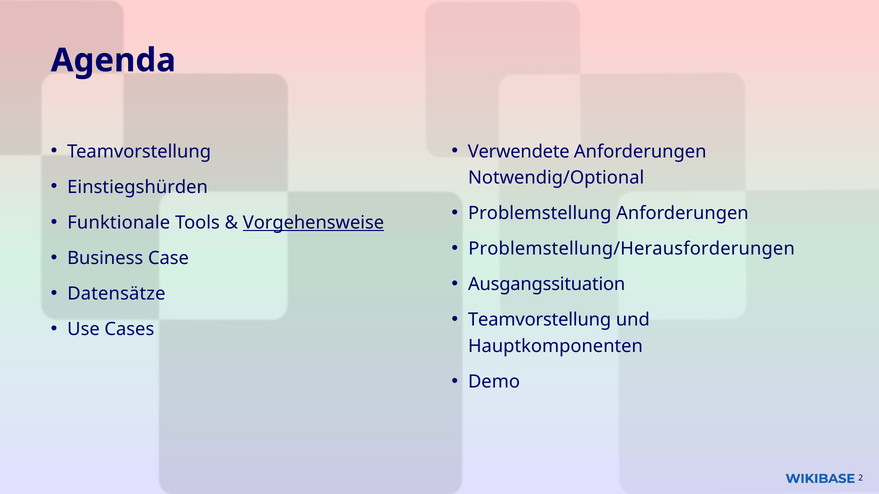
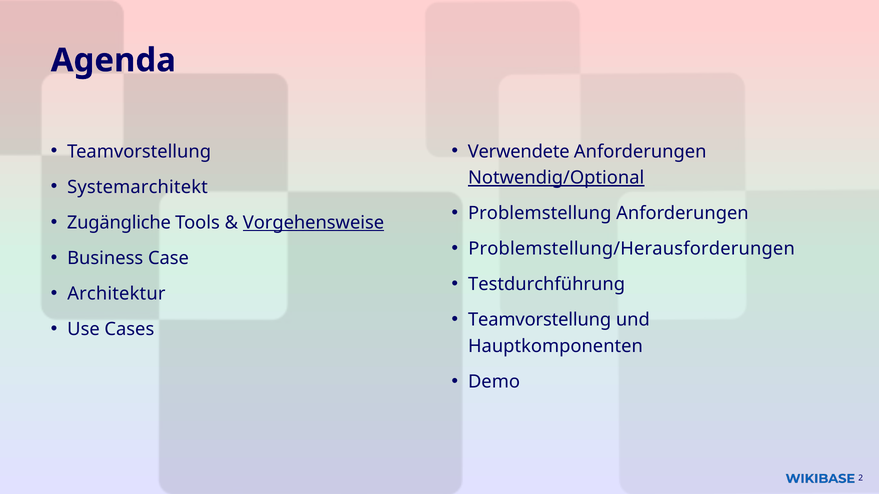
Notwendig/Optional underline: none -> present
Einstiegshürden: Einstiegshürden -> Systemarchitekt
Funktionale: Funktionale -> Zugängliche
Ausgangssituation: Ausgangssituation -> Testdurchführung
Datensätze: Datensätze -> Architektur
